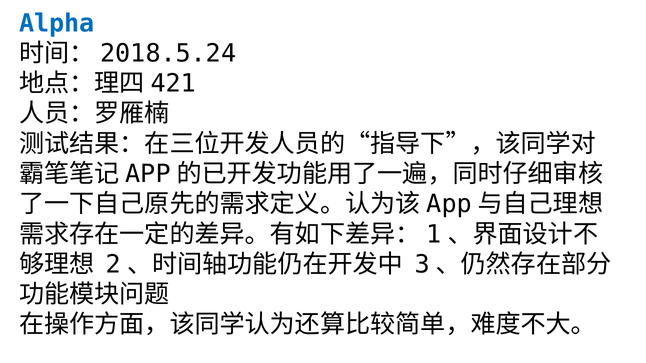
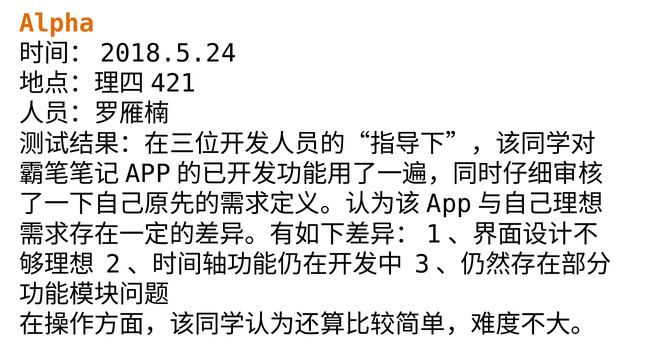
Alpha colour: blue -> orange
